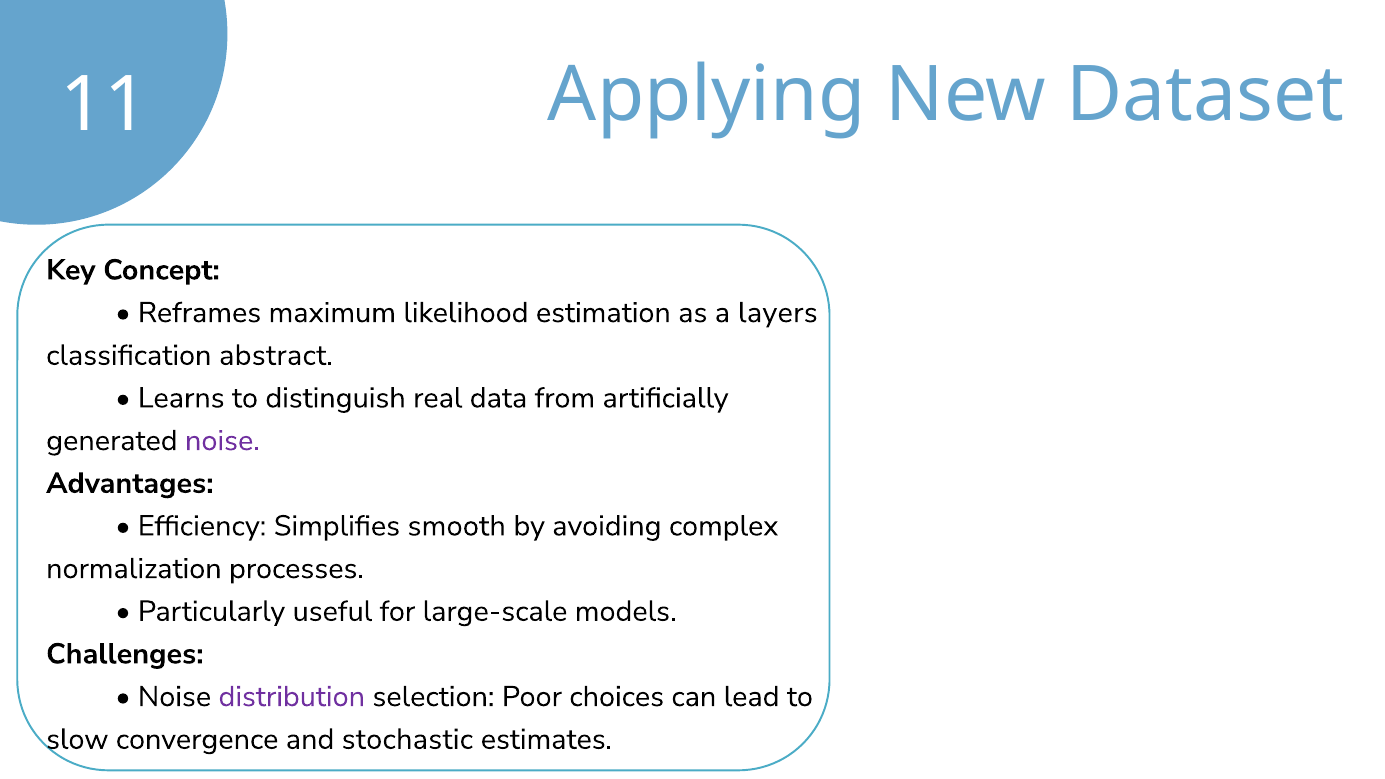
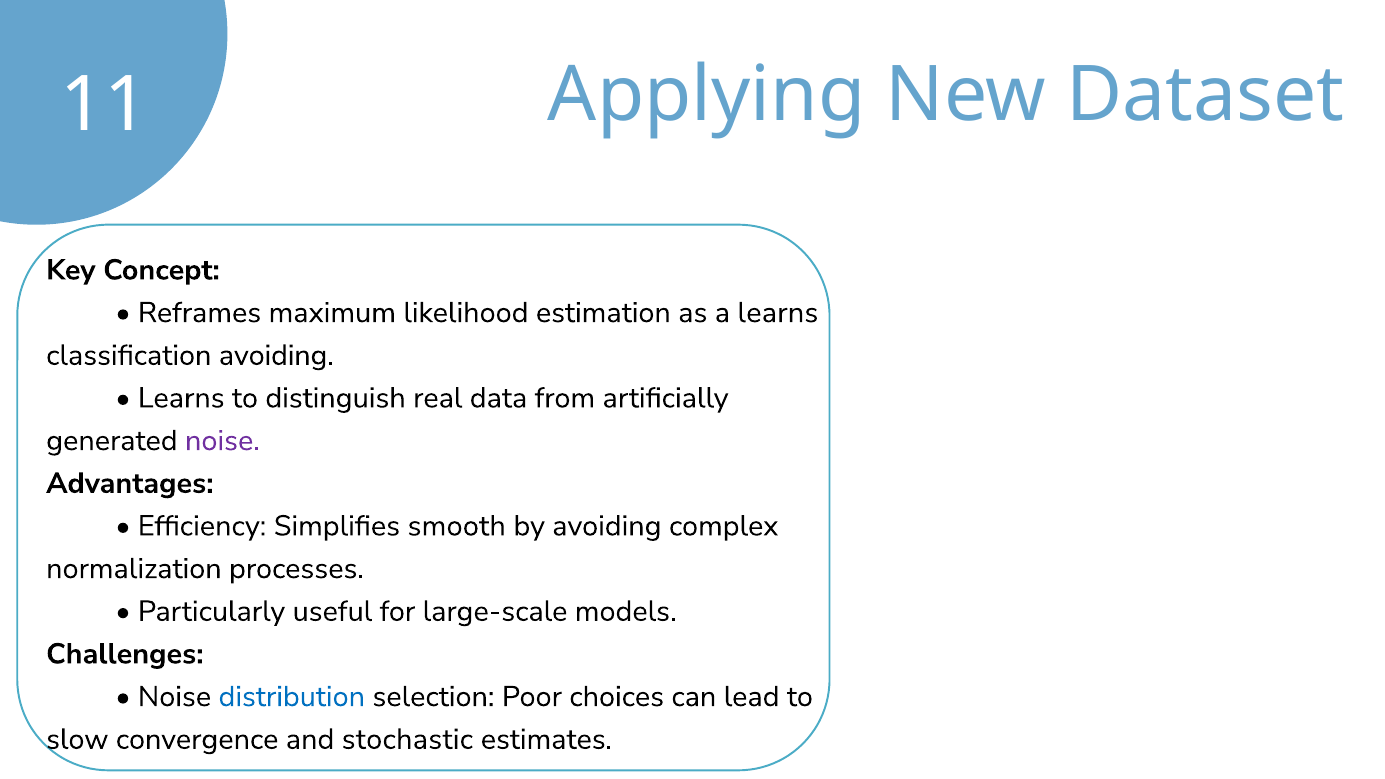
a layers: layers -> learns
classification abstract: abstract -> avoiding
distribution colour: purple -> blue
